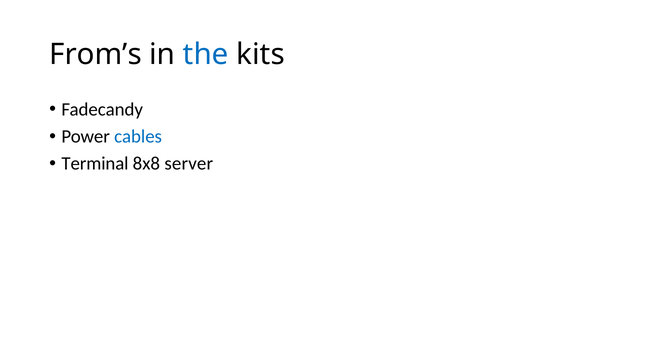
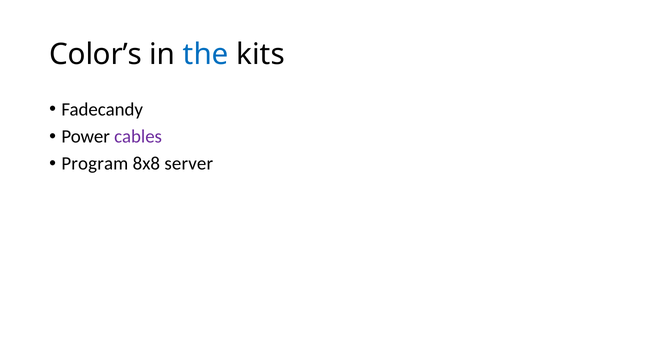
From’s: From’s -> Color’s
cables colour: blue -> purple
Terminal: Terminal -> Program
